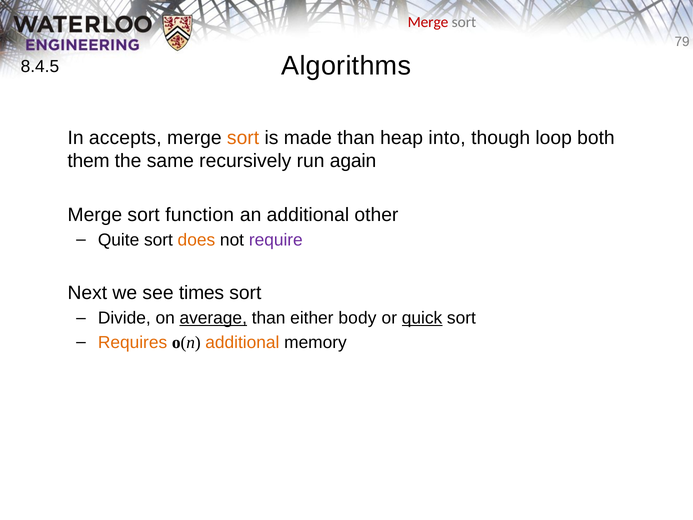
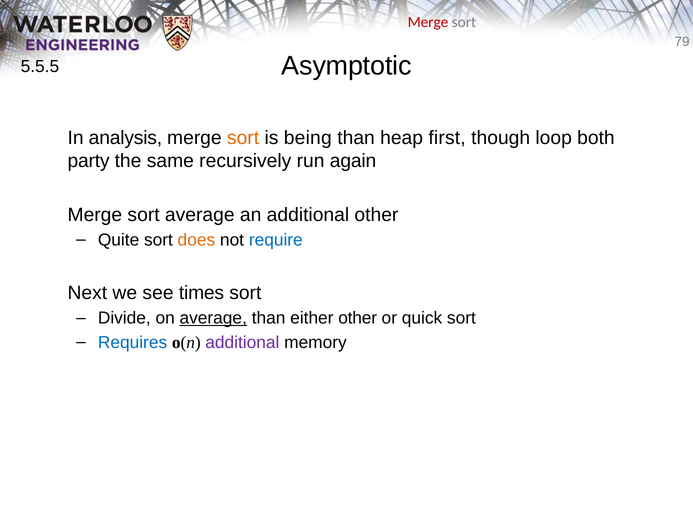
Algorithms: Algorithms -> Asymptotic
8.4.5: 8.4.5 -> 5.5.5
accepts: accepts -> analysis
made: made -> being
into: into -> first
them: them -> party
sort function: function -> average
require colour: purple -> blue
either body: body -> other
quick underline: present -> none
Requires colour: orange -> blue
additional at (242, 342) colour: orange -> purple
